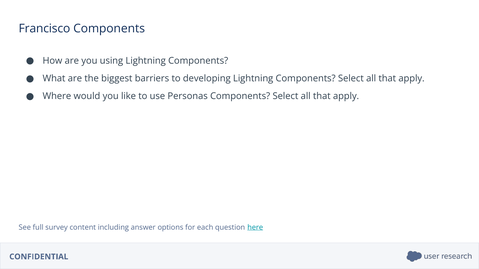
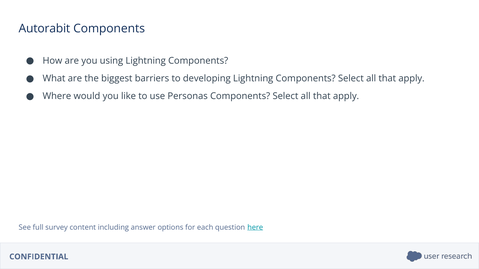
Francisco: Francisco -> Autorabit
